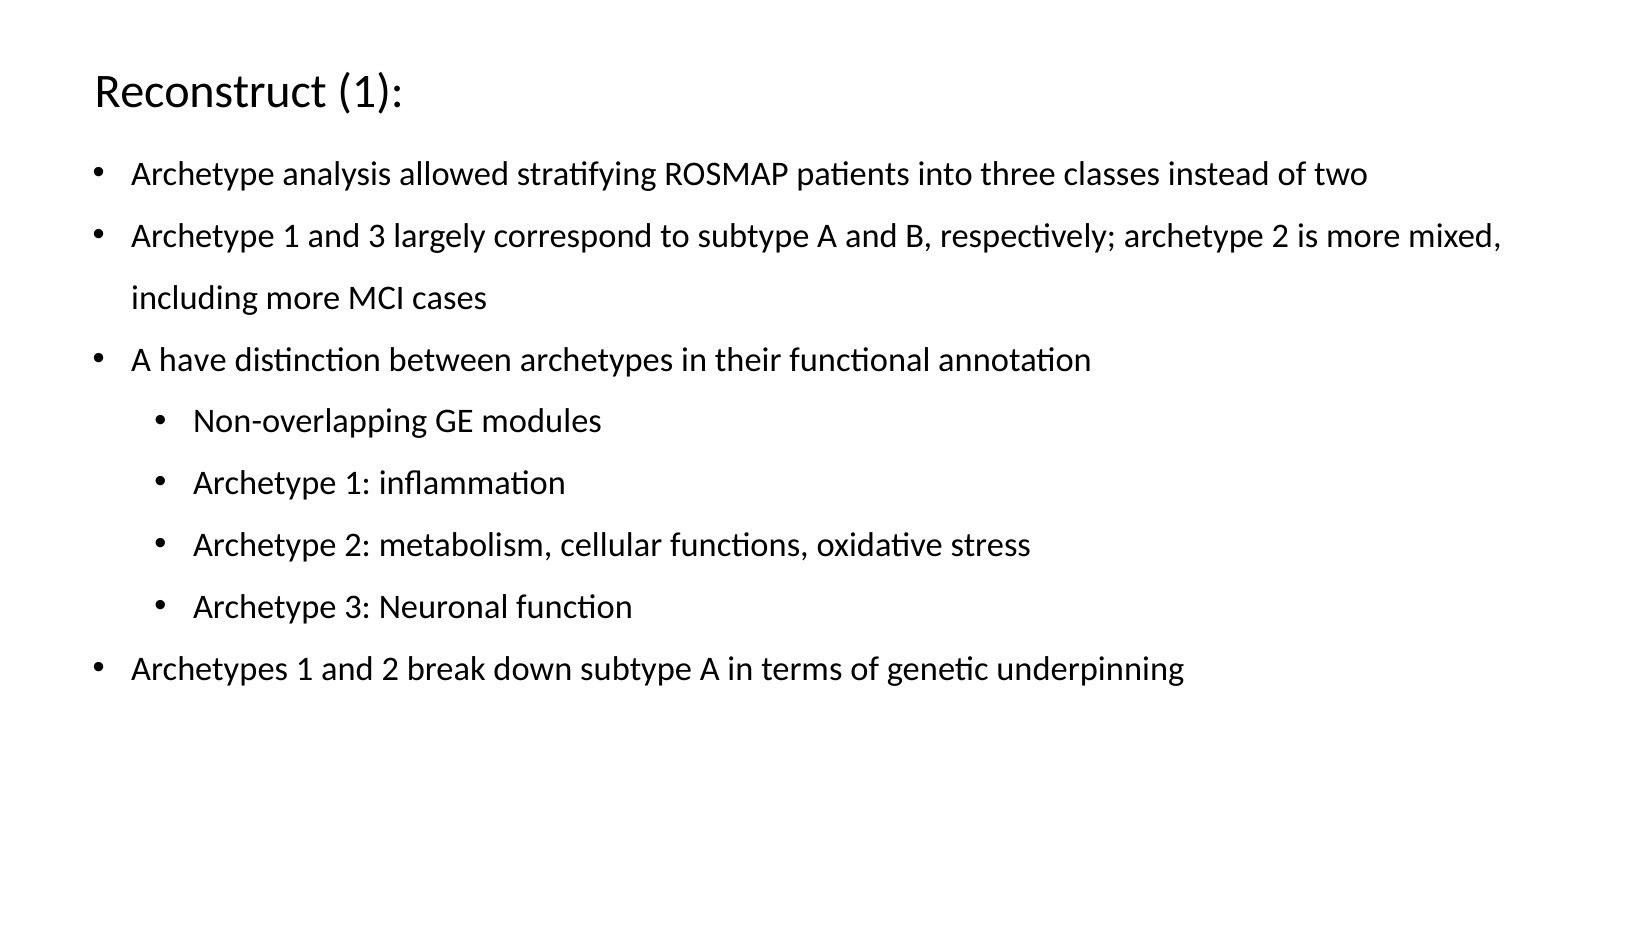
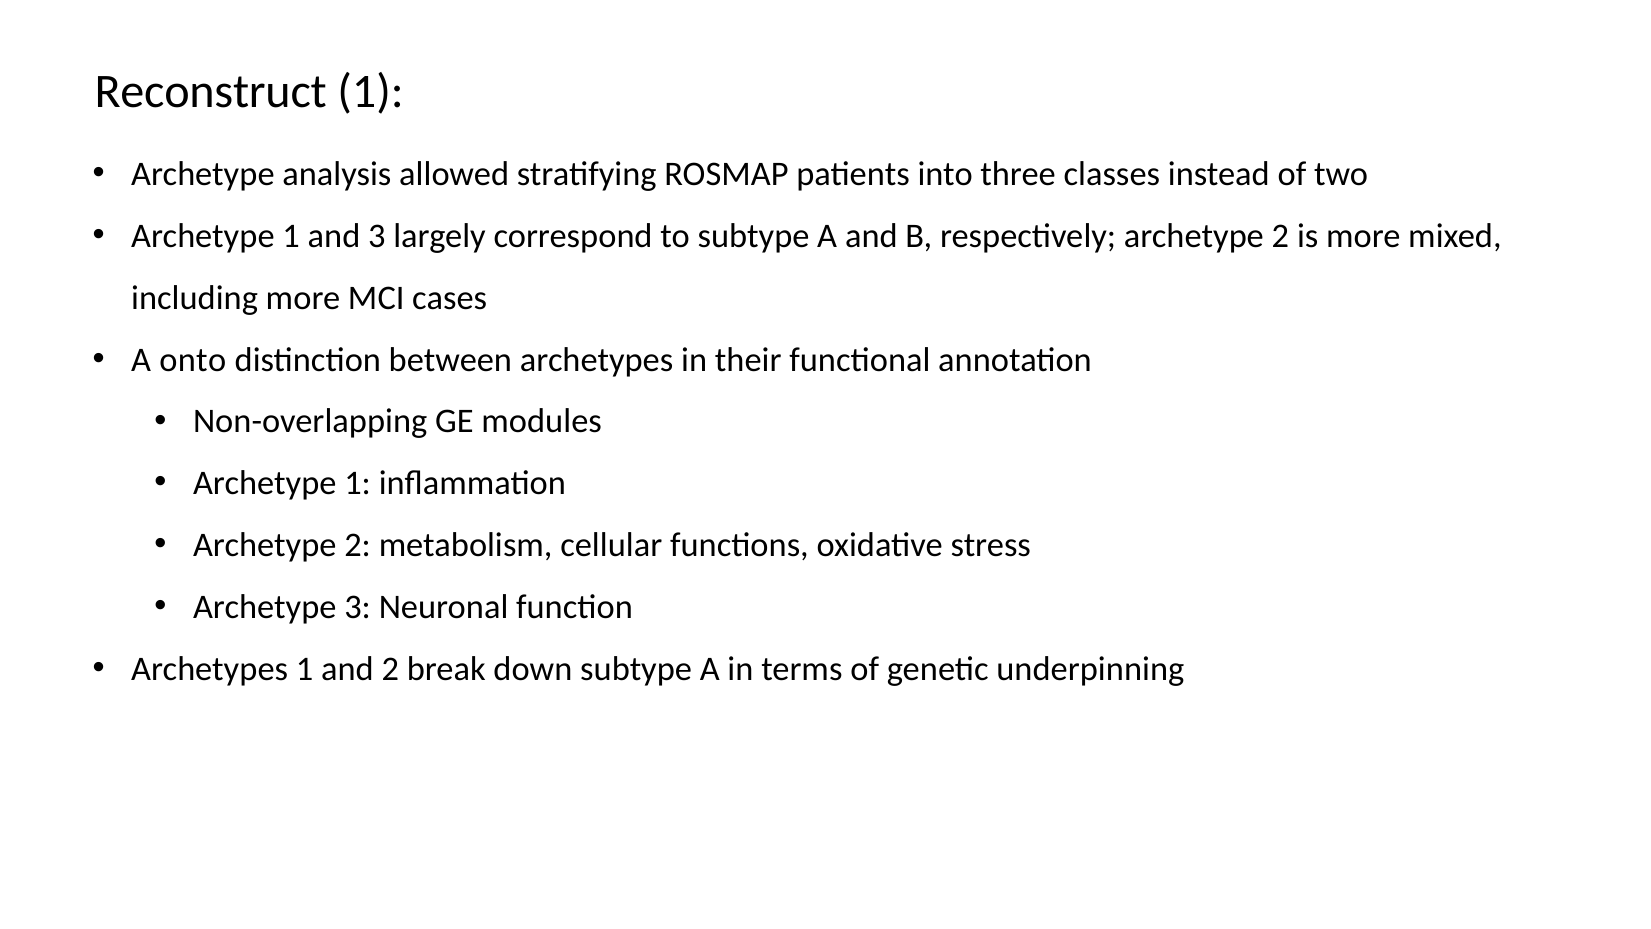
have: have -> onto
